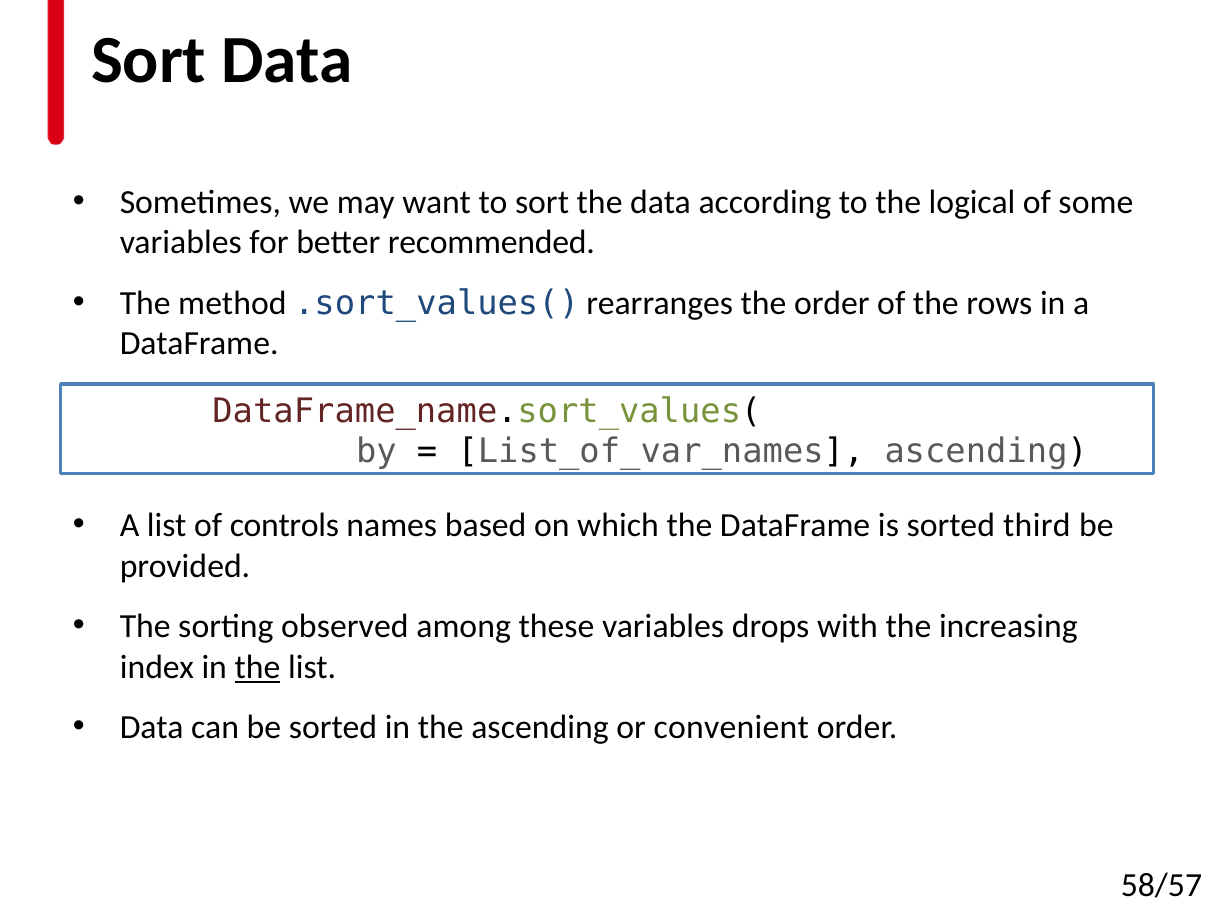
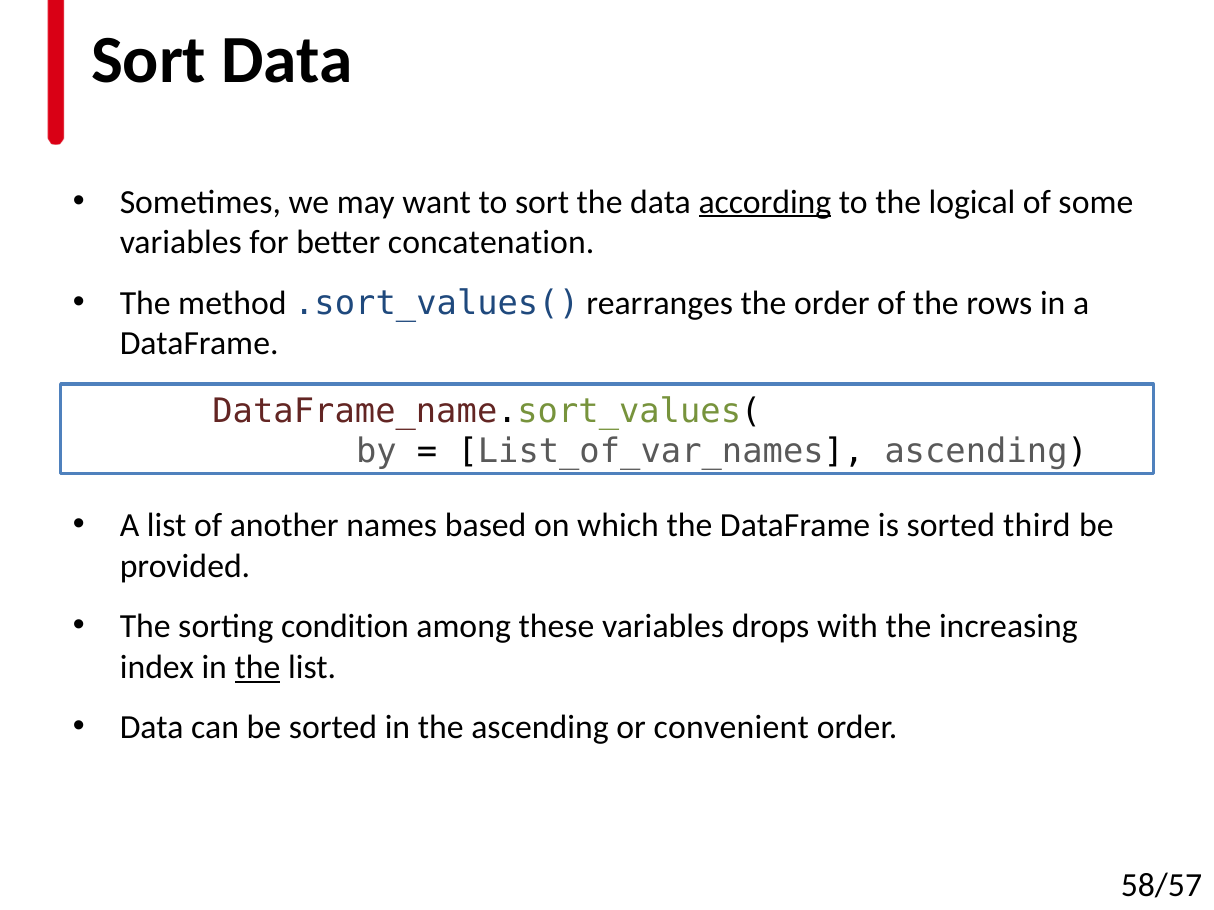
according underline: none -> present
recommended: recommended -> concatenation
controls: controls -> another
observed: observed -> condition
